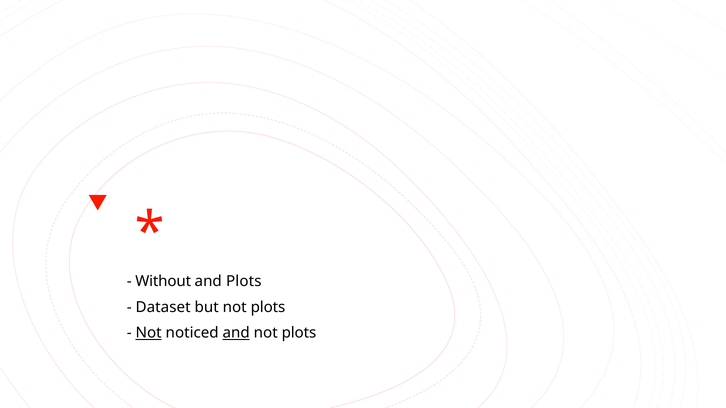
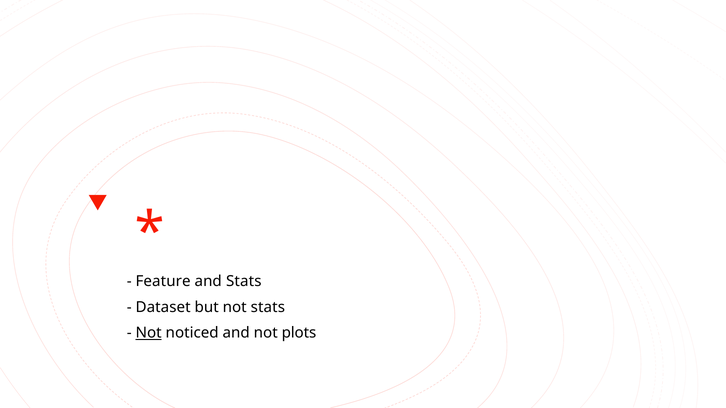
Without: Without -> Feature
and Plots: Plots -> Stats
but not plots: plots -> stats
and at (236, 333) underline: present -> none
